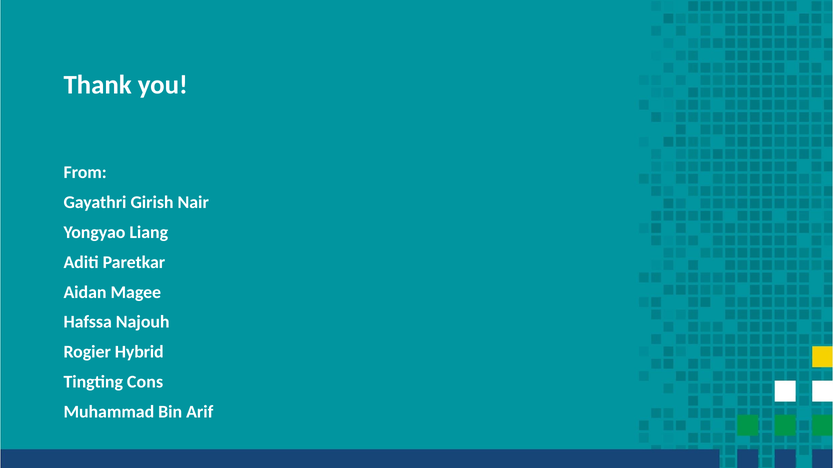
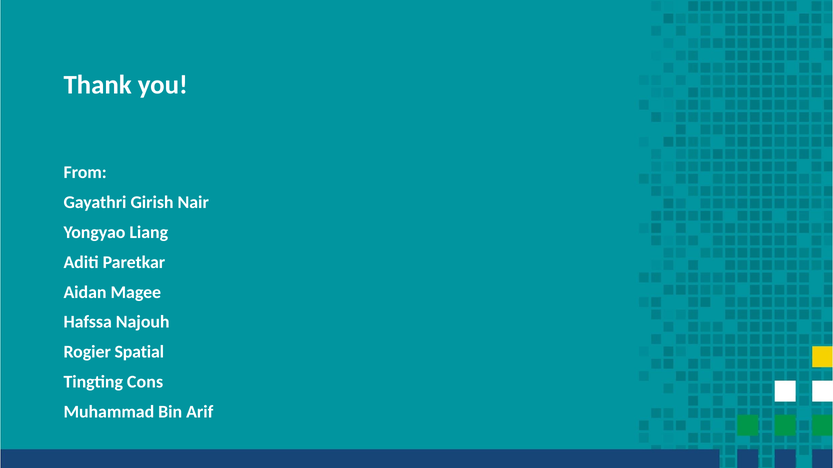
Hybrid: Hybrid -> Spatial
